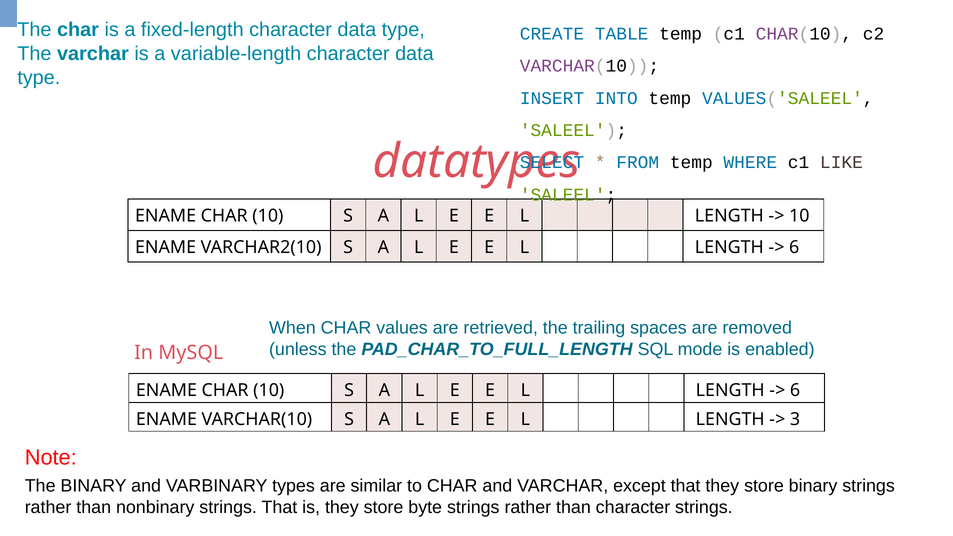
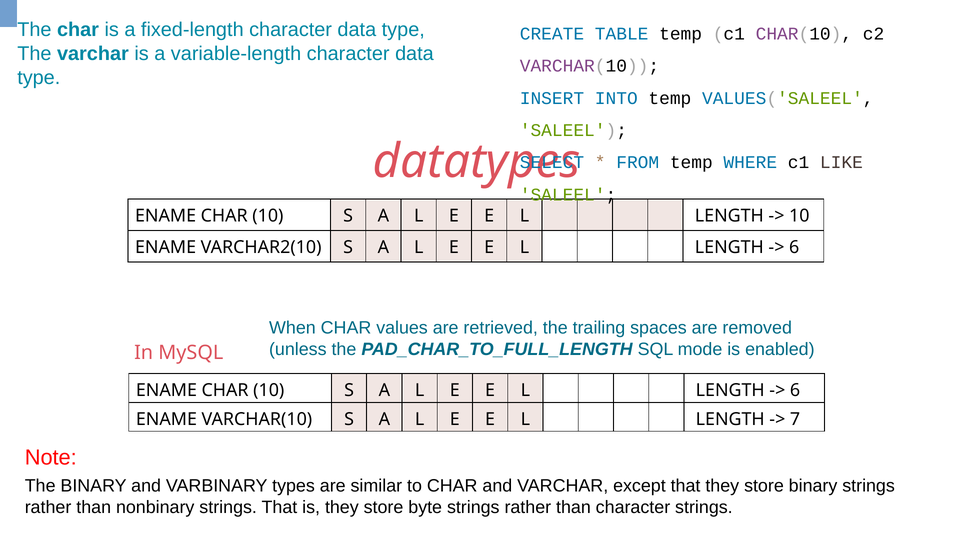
3: 3 -> 7
